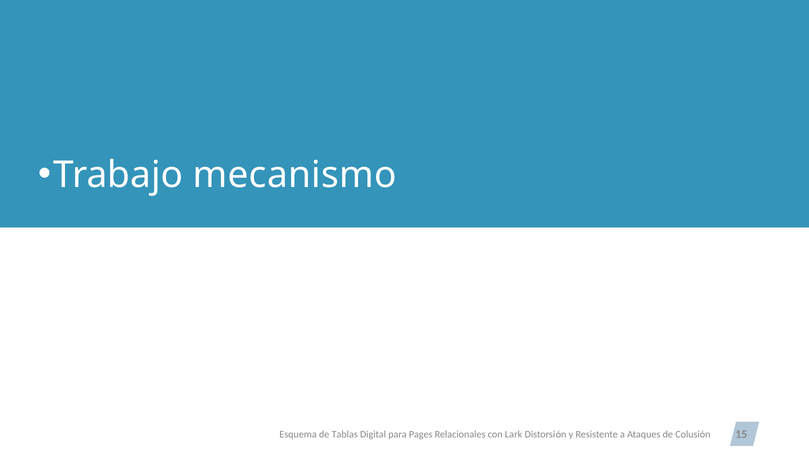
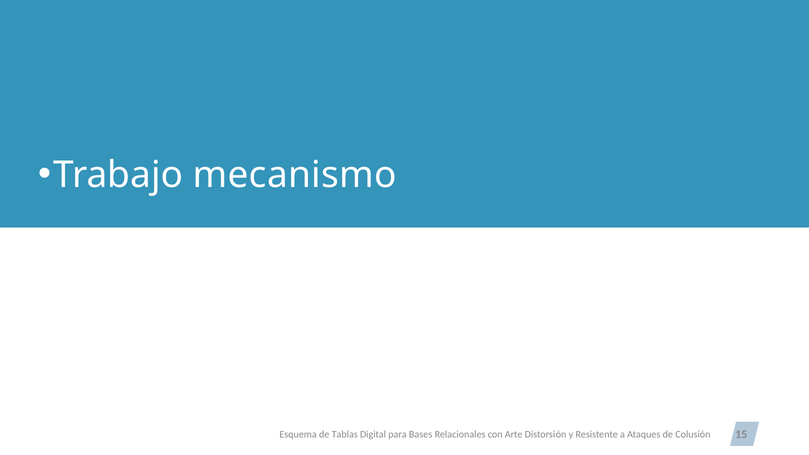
Pages: Pages -> Bases
Lark: Lark -> Arte
